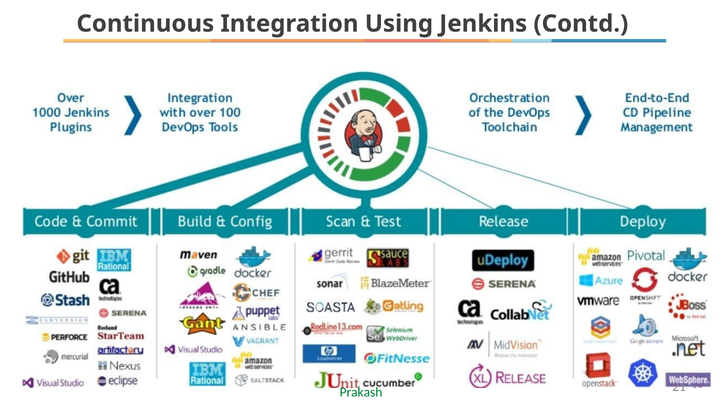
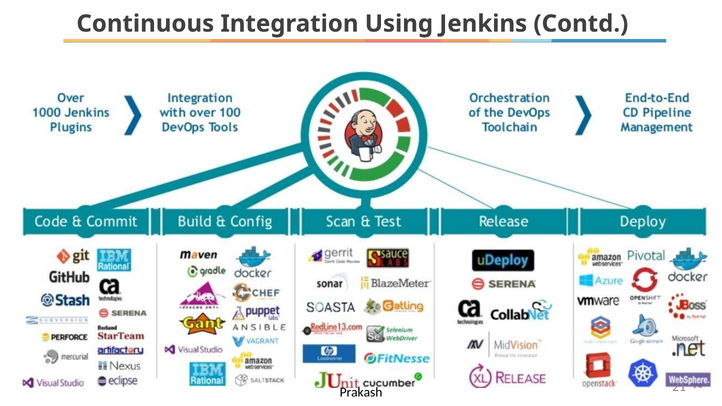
Prakash colour: green -> black
